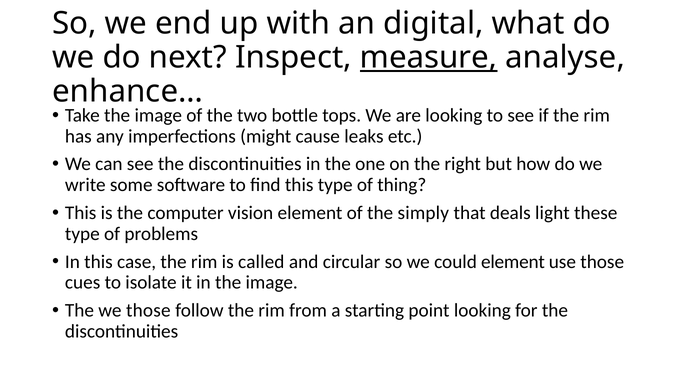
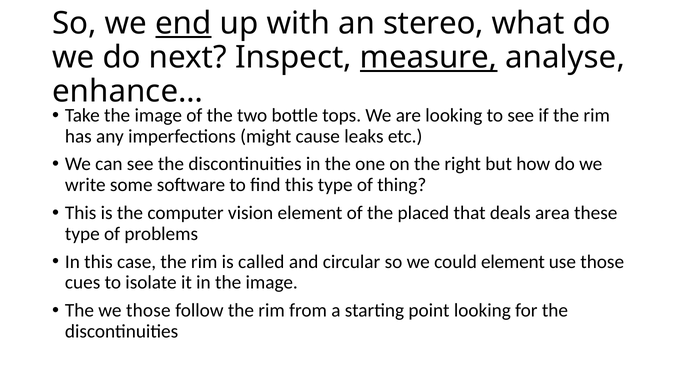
end underline: none -> present
digital: digital -> stereo
simply: simply -> placed
light: light -> area
